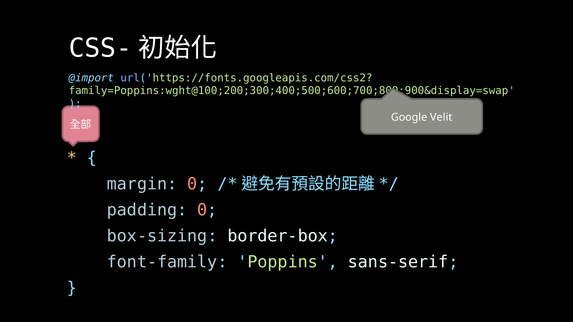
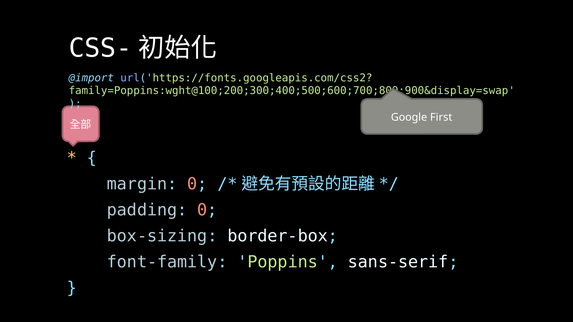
Velit: Velit -> First
